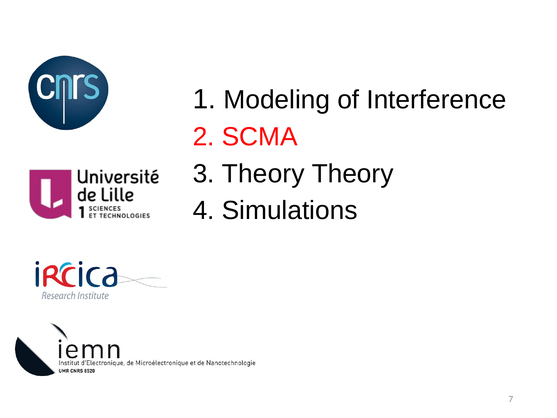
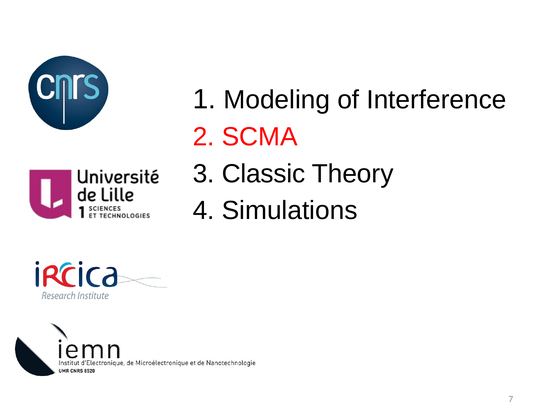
Theory at (263, 174): Theory -> Classic
